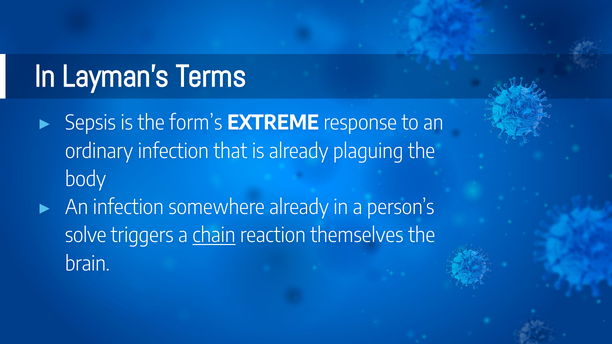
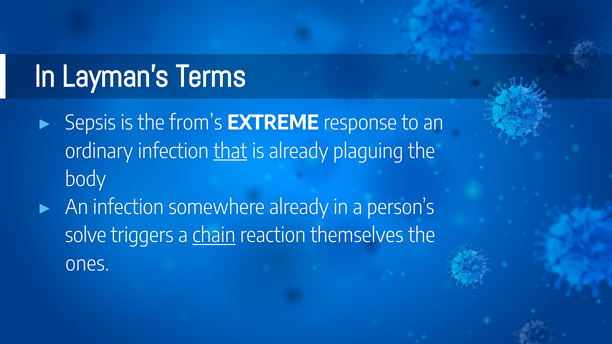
form’s: form’s -> from’s
that underline: none -> present
brain: brain -> ones
